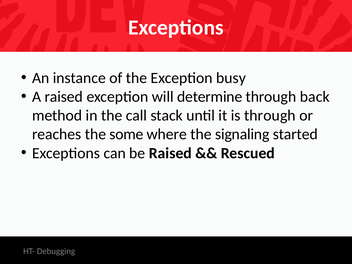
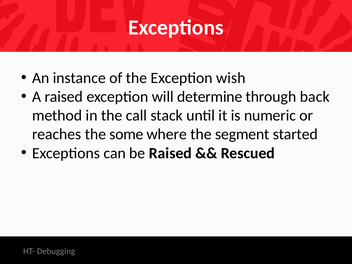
busy: busy -> wish
is through: through -> numeric
signaling: signaling -> segment
